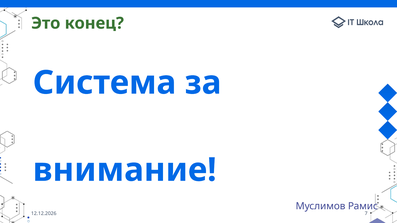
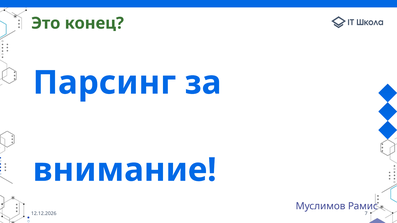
Система: Система -> Парсинг
